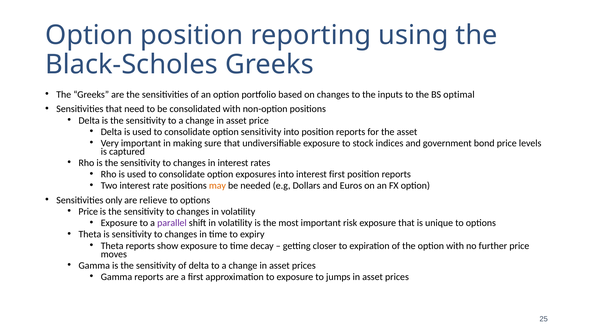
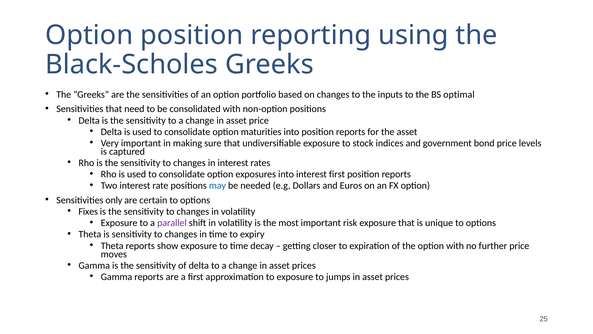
option sensitivity: sensitivity -> maturities
may colour: orange -> blue
relieve: relieve -> certain
Price at (88, 211): Price -> Fixes
